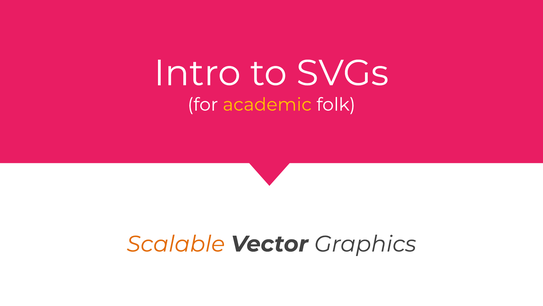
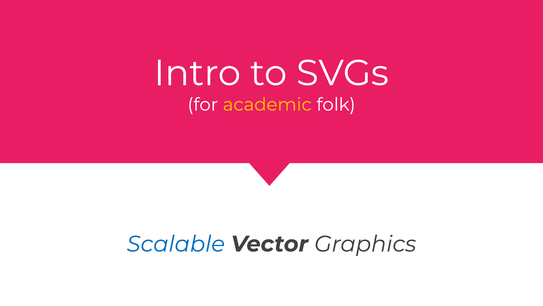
Scalable colour: orange -> blue
